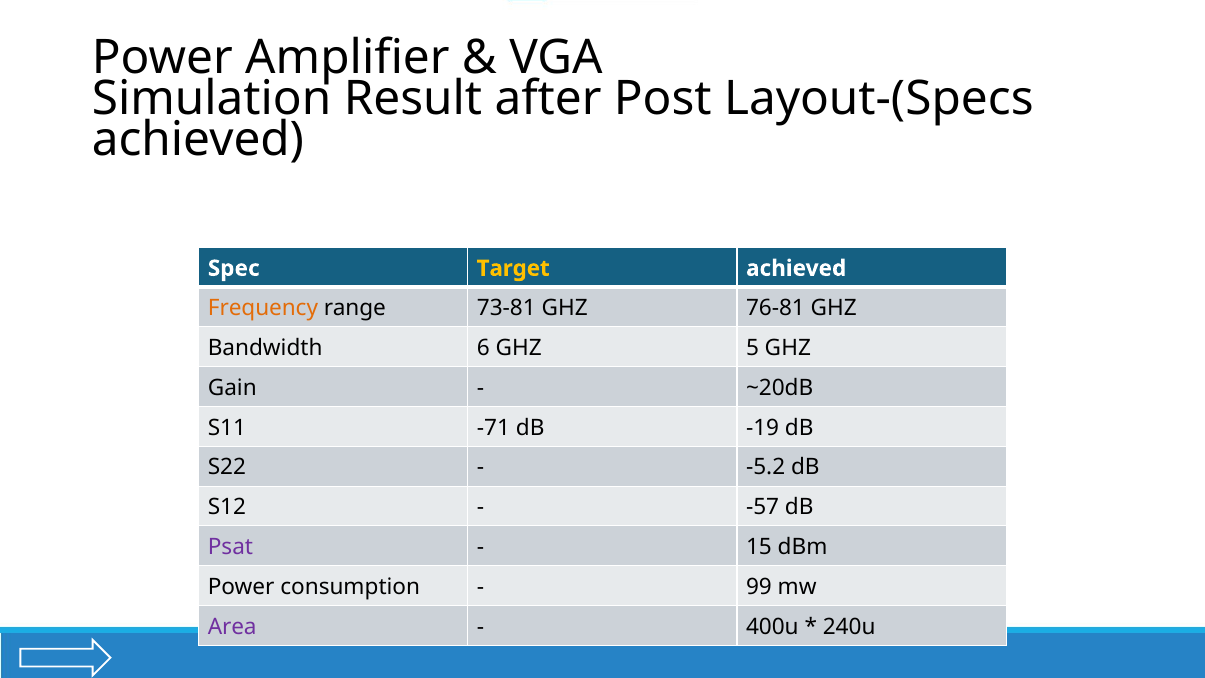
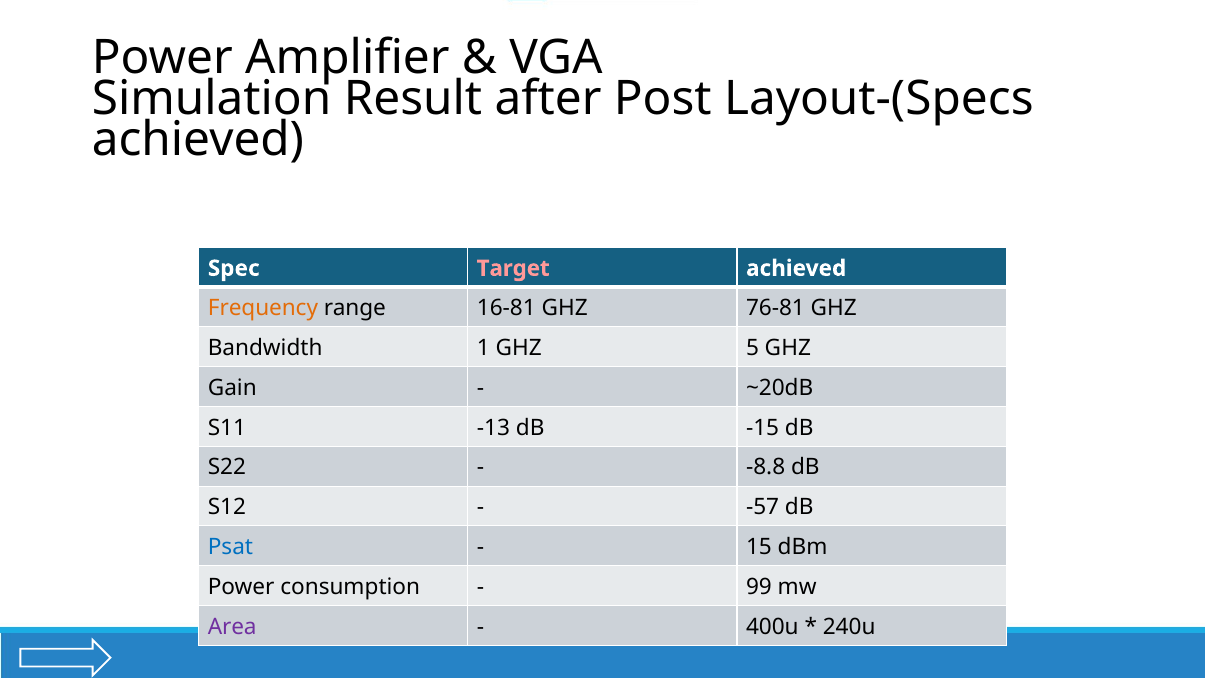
Target colour: yellow -> pink
73-81: 73-81 -> 16-81
6: 6 -> 1
-71: -71 -> -13
-19: -19 -> -15
-5.2: -5.2 -> -8.8
Psat colour: purple -> blue
